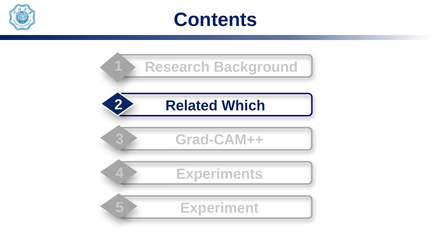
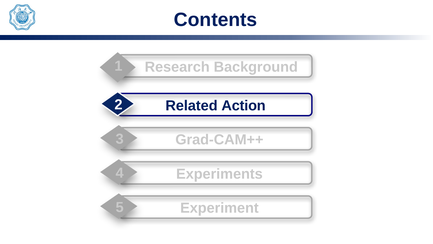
Which: Which -> Action
